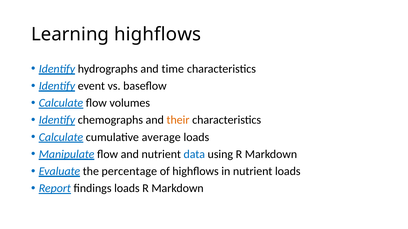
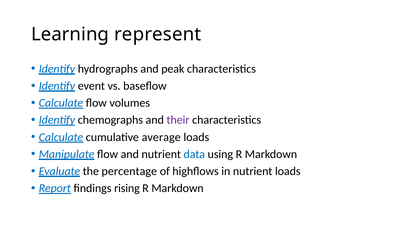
Learning highflows: highflows -> represent
time: time -> peak
their colour: orange -> purple
findings loads: loads -> rising
